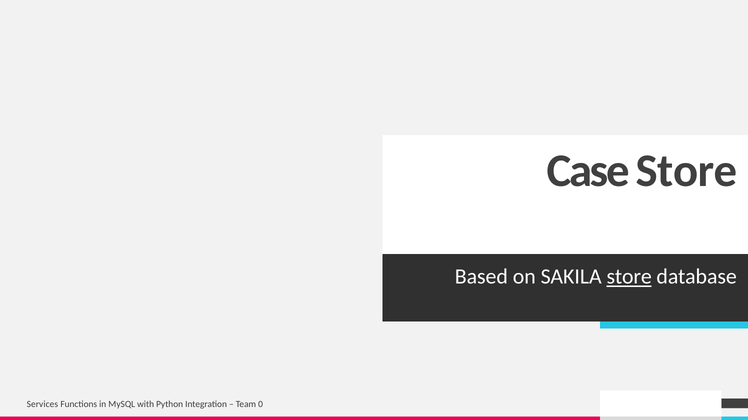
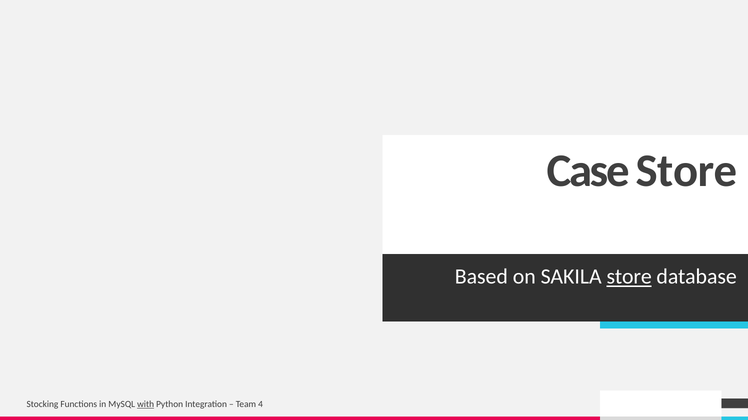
Services: Services -> Stocking
with underline: none -> present
0: 0 -> 4
